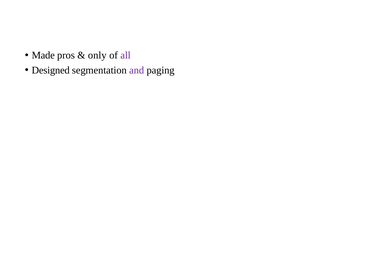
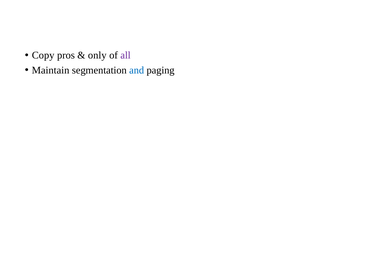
Made: Made -> Copy
Designed: Designed -> Maintain
and colour: purple -> blue
